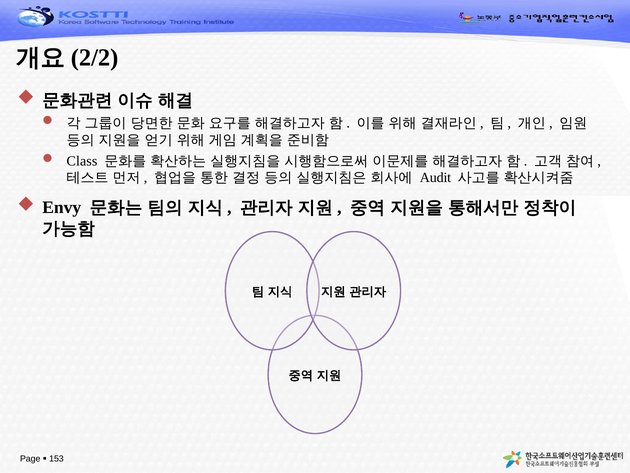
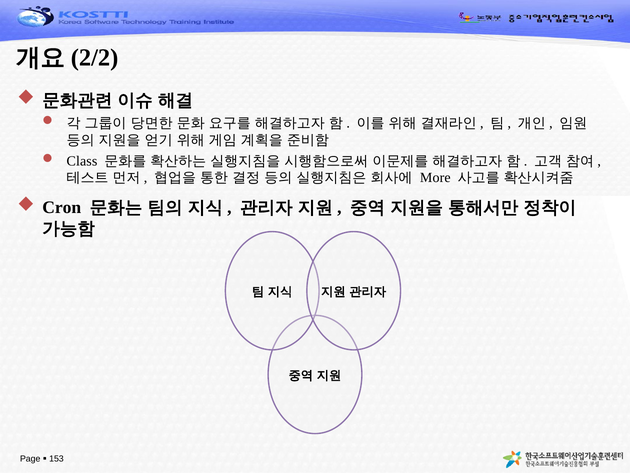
Audit: Audit -> More
Envy: Envy -> Cron
